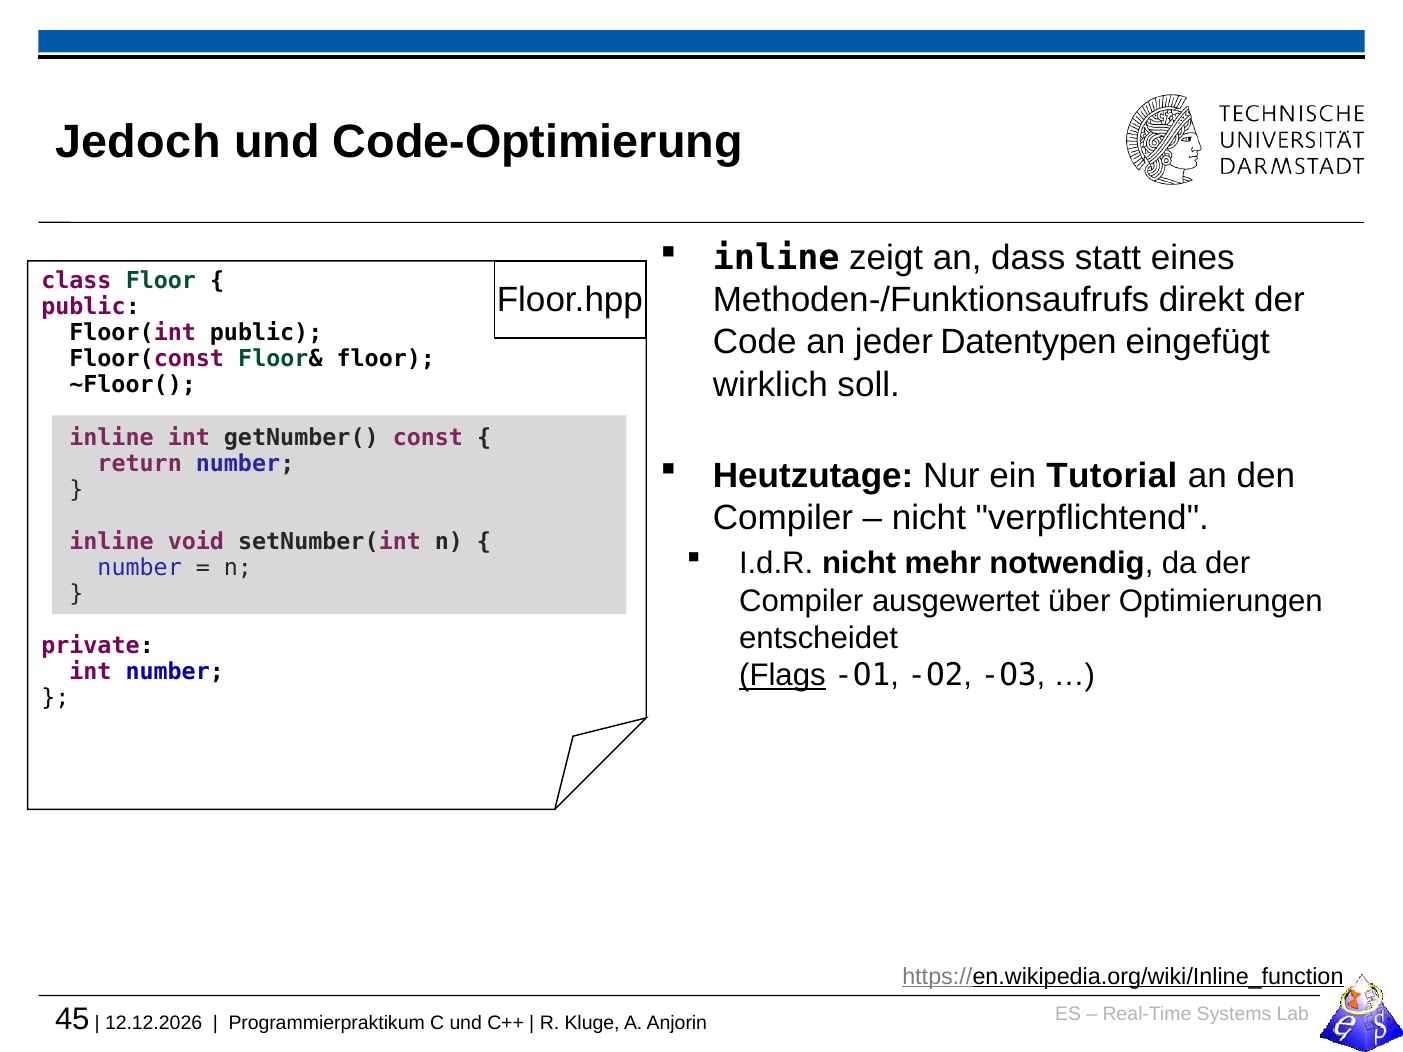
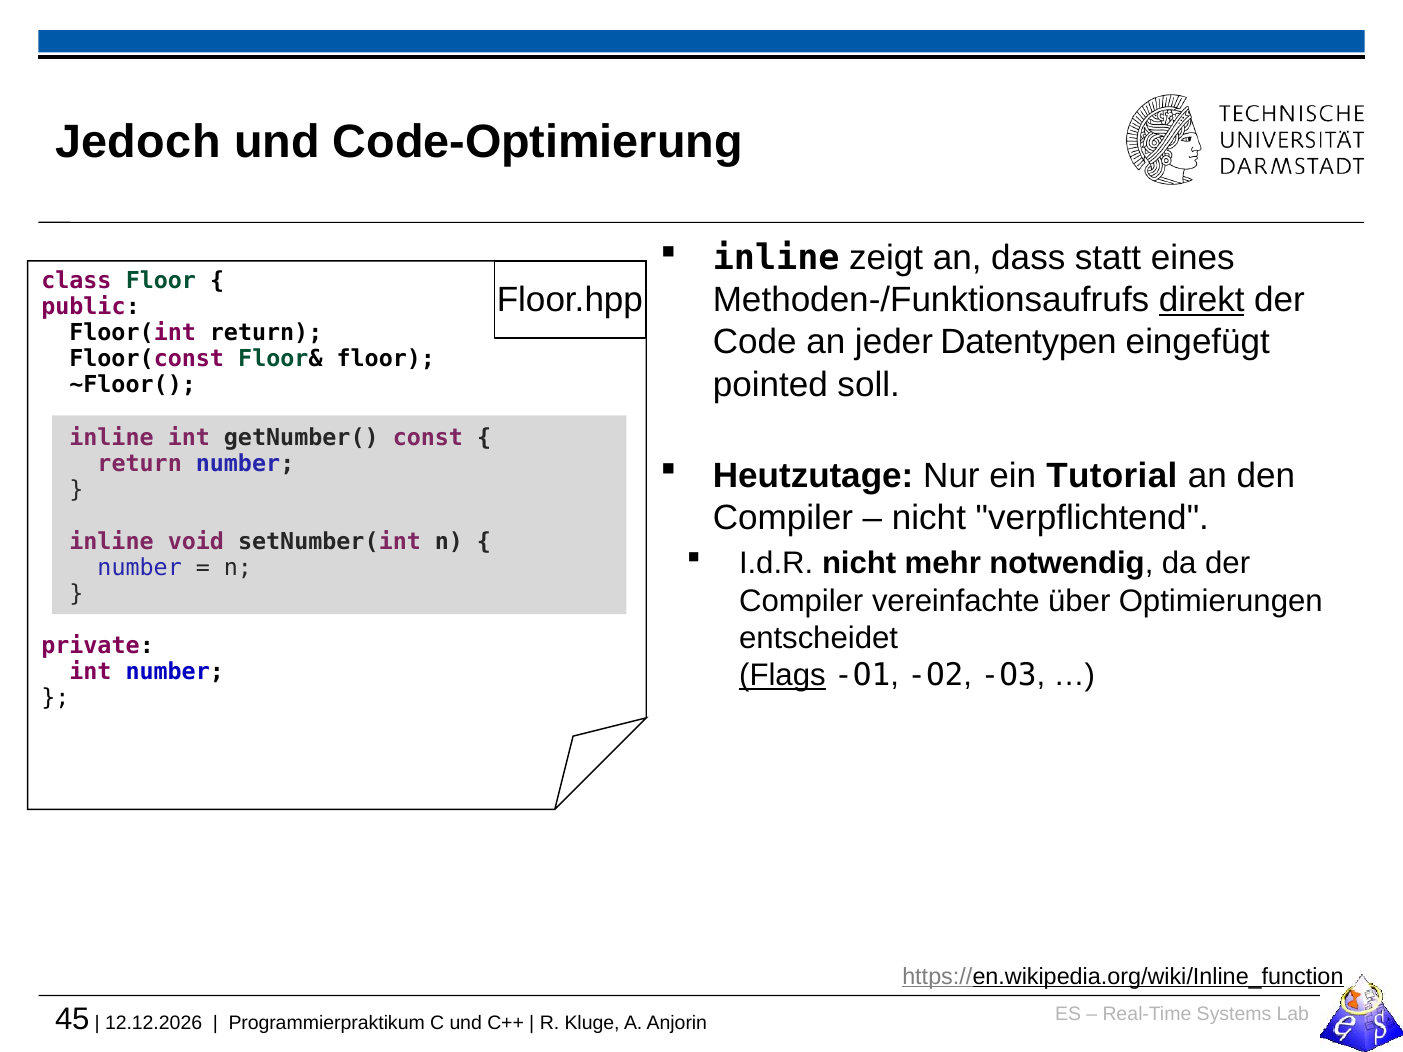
direkt underline: none -> present
Floor(int public: public -> return
wirklich: wirklich -> pointed
ausgewertet: ausgewertet -> vereinfachte
